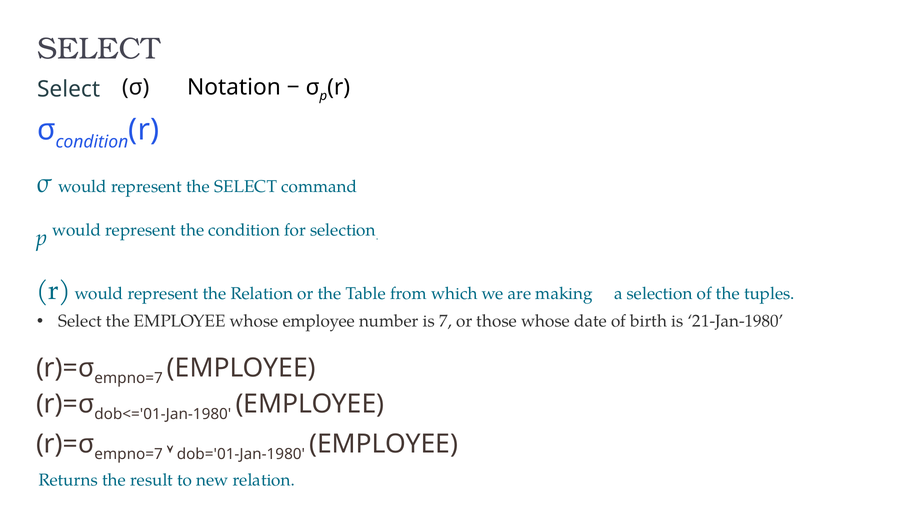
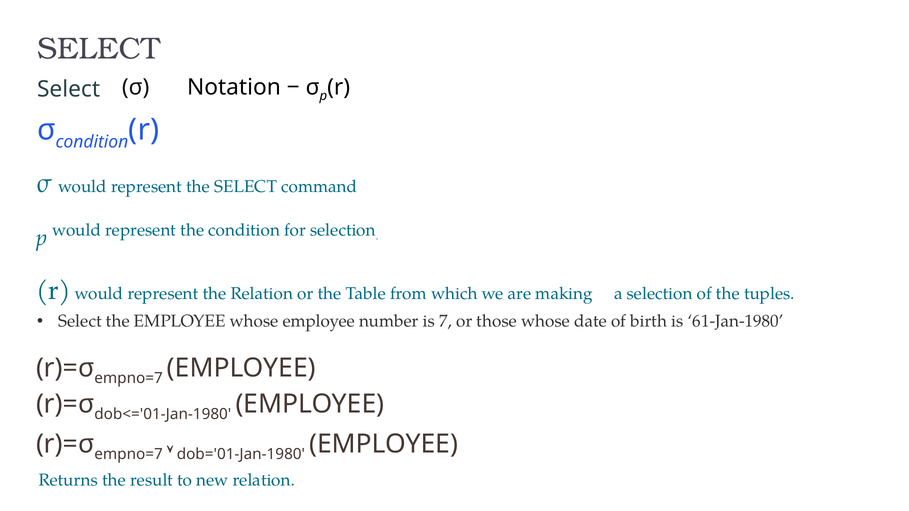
21-Jan-1980: 21-Jan-1980 -> 61-Jan-1980
